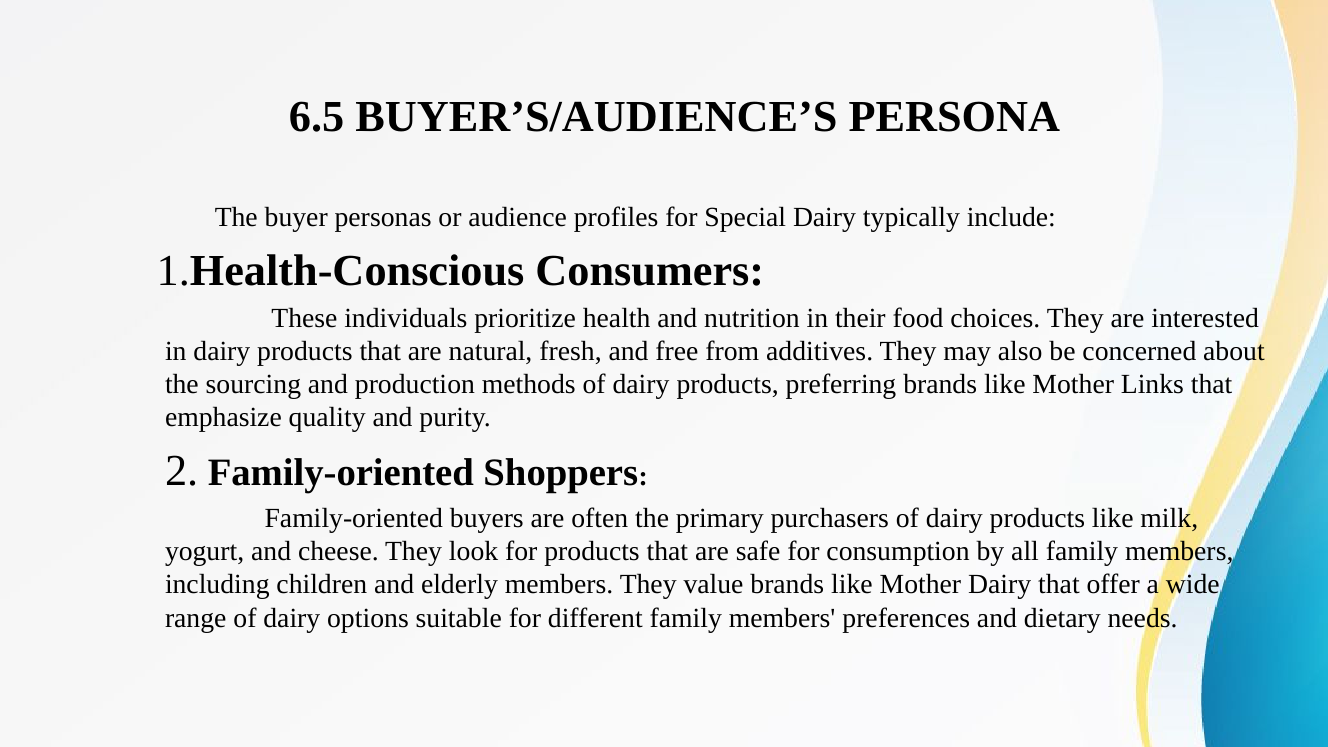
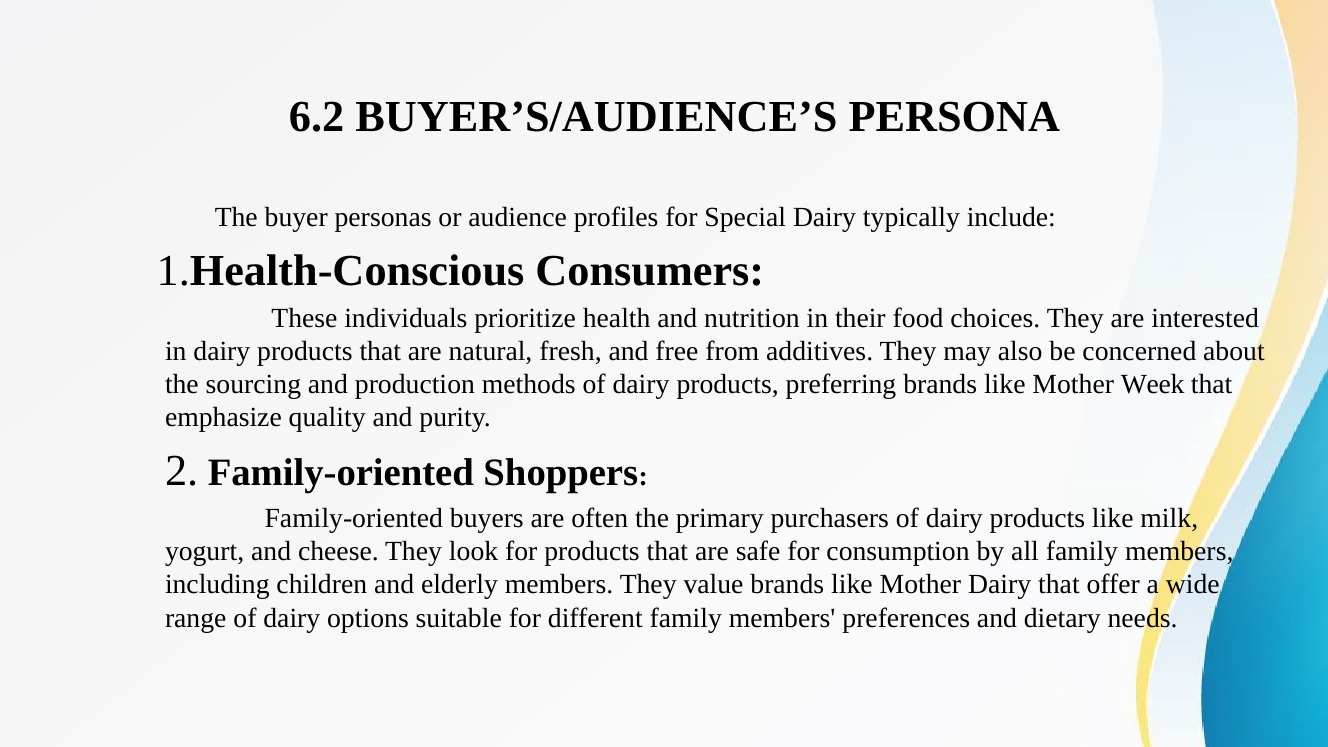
6.5: 6.5 -> 6.2
Links: Links -> Week
